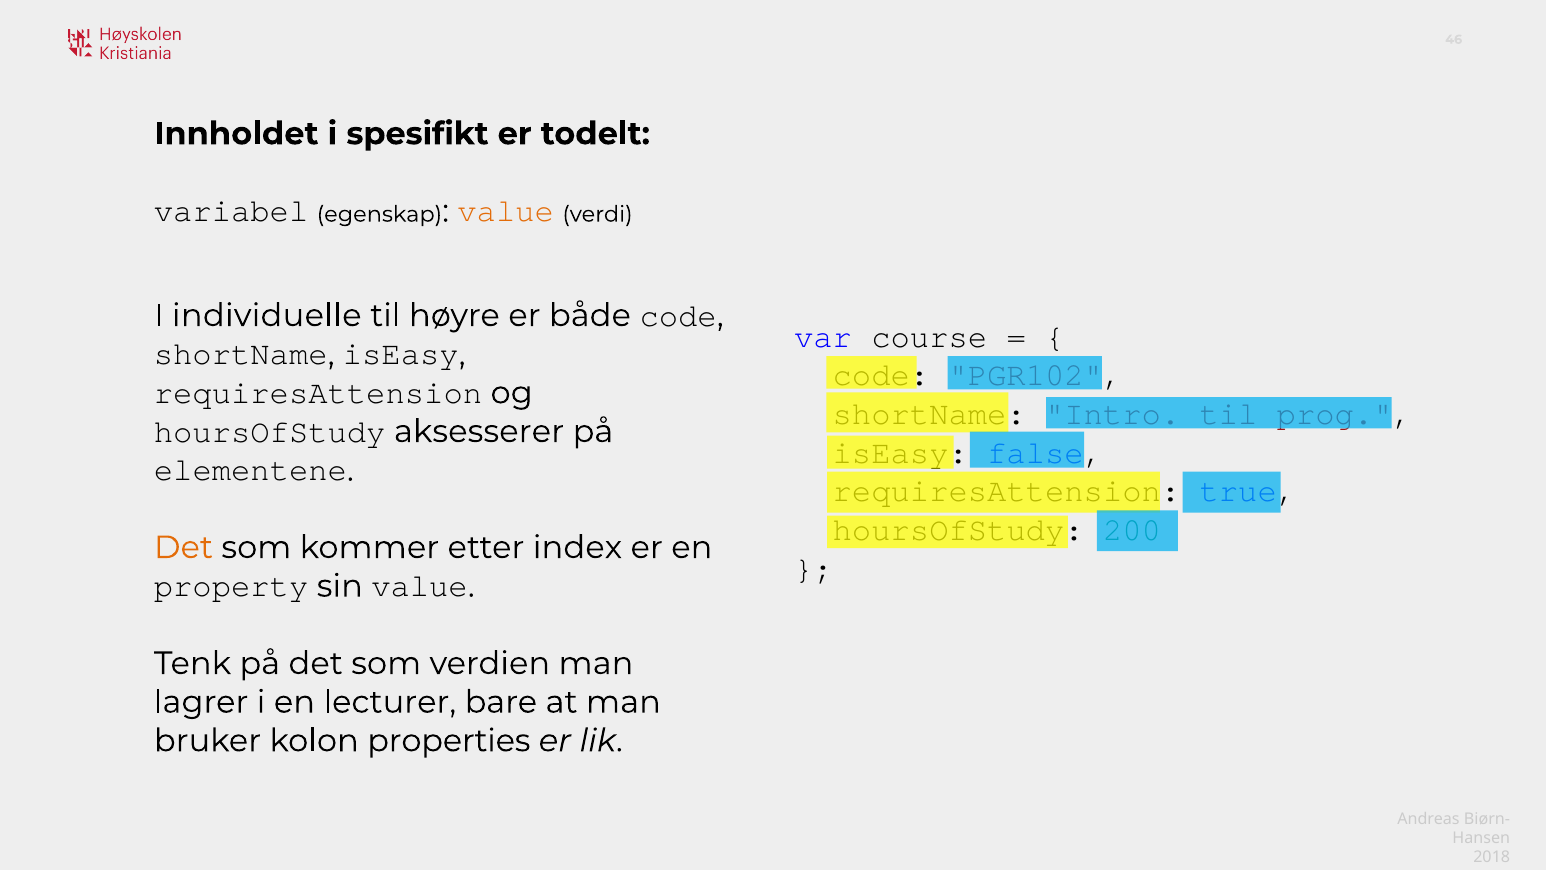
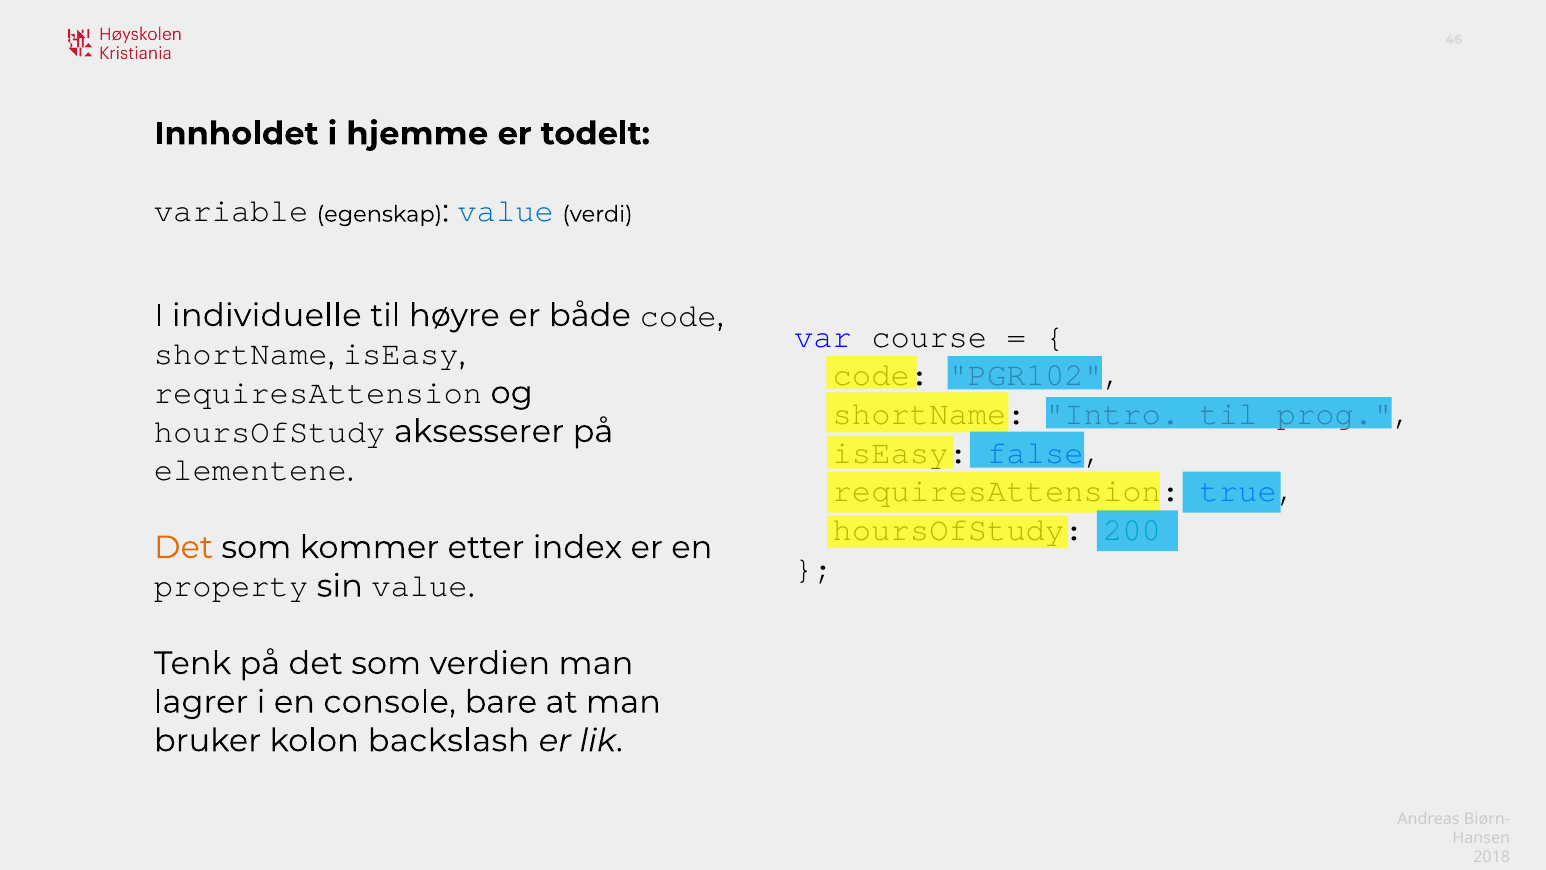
spesifikt: spesifikt -> hjemme
variabel: variabel -> variable
value at (506, 211) colour: orange -> blue
lecturer: lecturer -> console
properties: properties -> backslash
